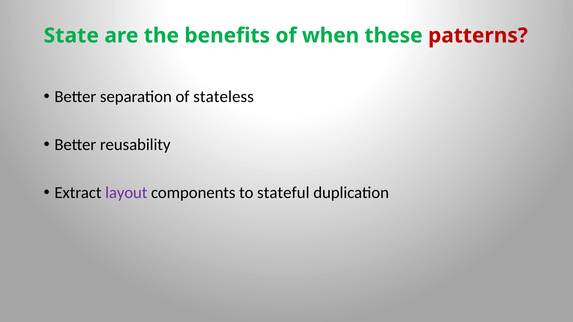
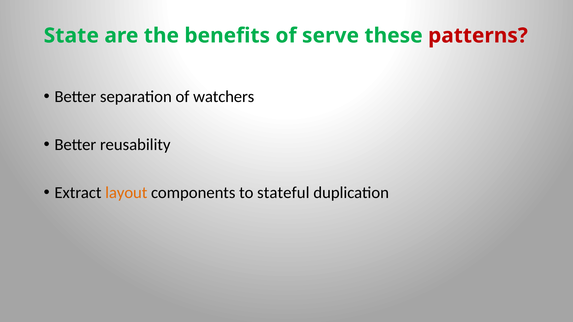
when: when -> serve
stateless: stateless -> watchers
layout colour: purple -> orange
